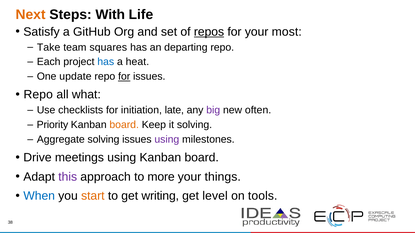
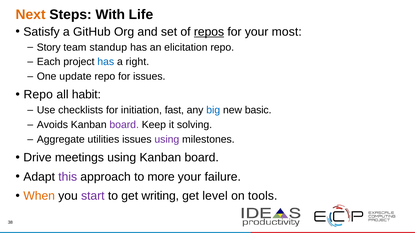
Take: Take -> Story
squares: squares -> standup
departing: departing -> elicitation
heat: heat -> right
for at (124, 77) underline: present -> none
what: what -> habit
late: late -> fast
big colour: purple -> blue
often: often -> basic
Priority: Priority -> Avoids
board at (124, 125) colour: orange -> purple
Aggregate solving: solving -> utilities
things: things -> failure
When colour: blue -> orange
start colour: orange -> purple
